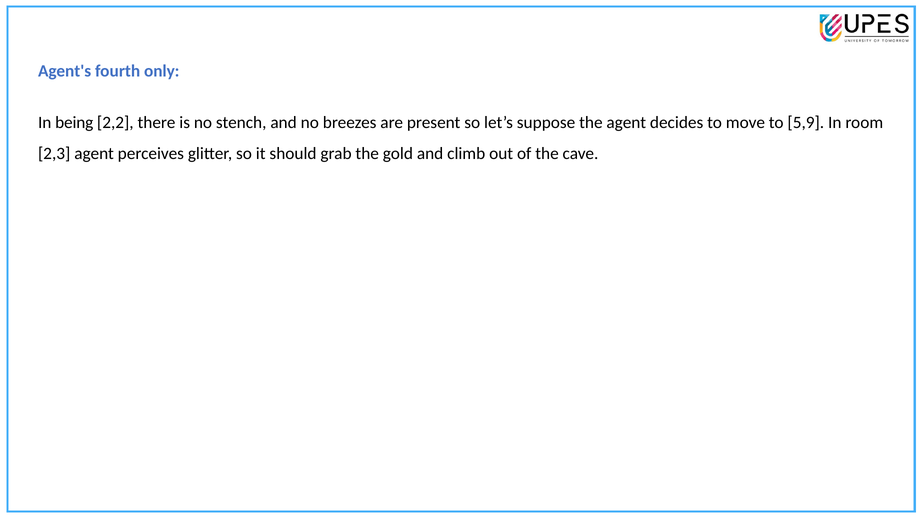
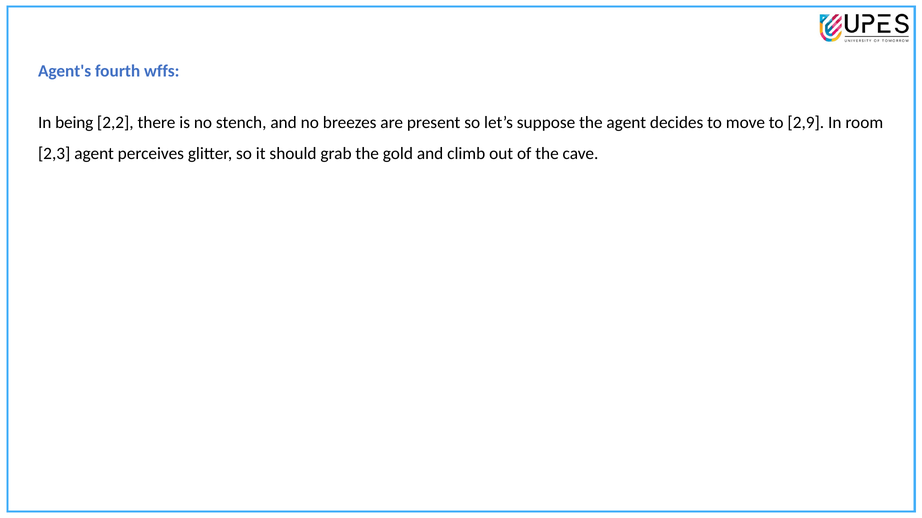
only: only -> wffs
5,9: 5,9 -> 2,9
